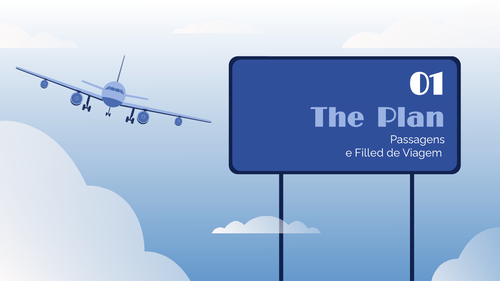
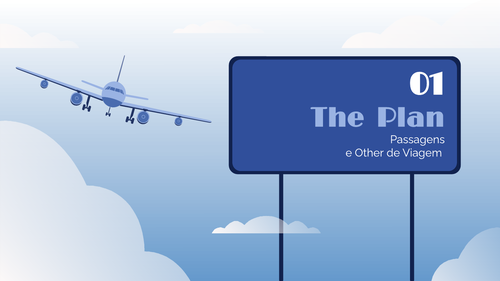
Filled: Filled -> Other
